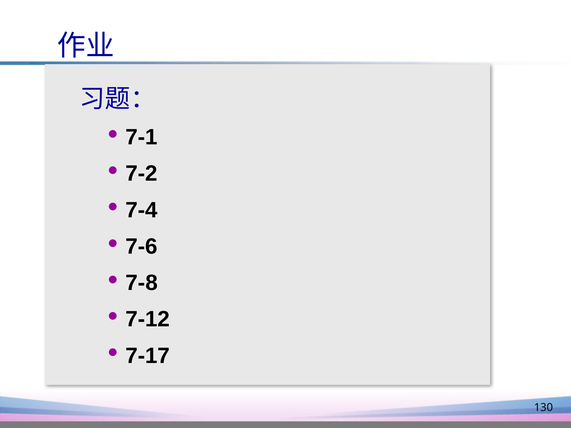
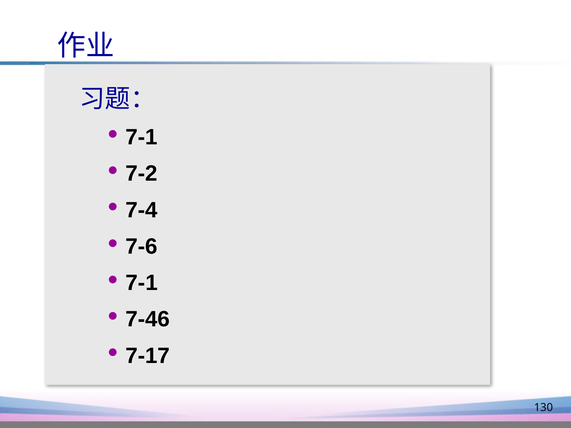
7-8 at (142, 283): 7-8 -> 7-1
7-12: 7-12 -> 7-46
